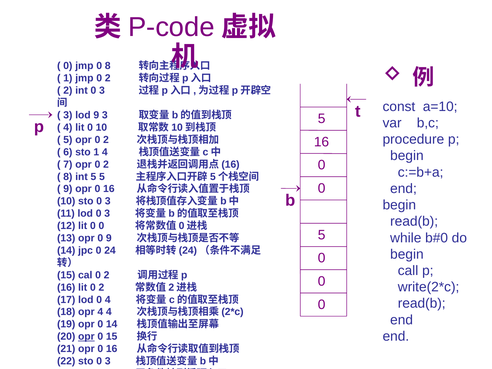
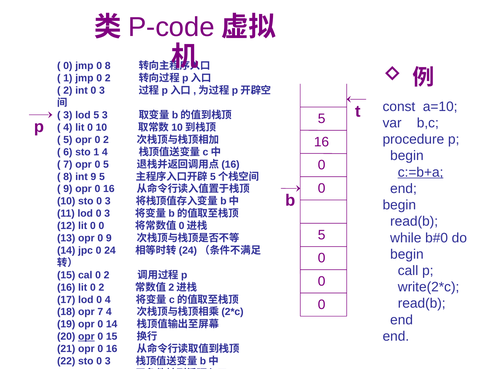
lod 9: 9 -> 5
7 opr 0 2: 2 -> 5
c:=b+a underline: none -> present
int 5: 5 -> 9
opr 4: 4 -> 7
